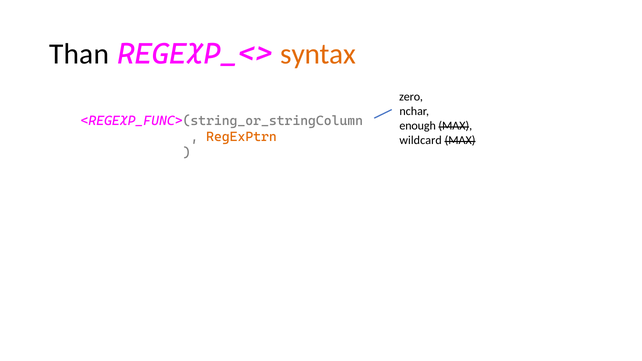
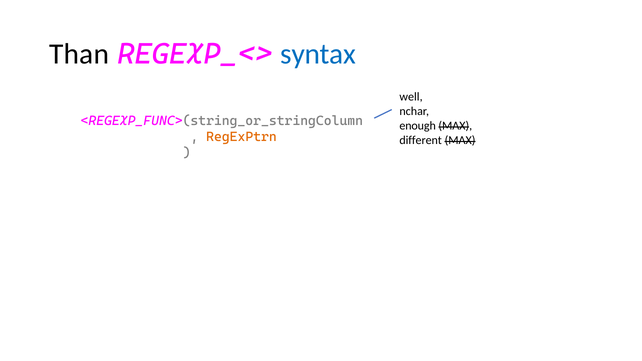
syntax colour: orange -> blue
zero: zero -> well
wildcard: wildcard -> different
